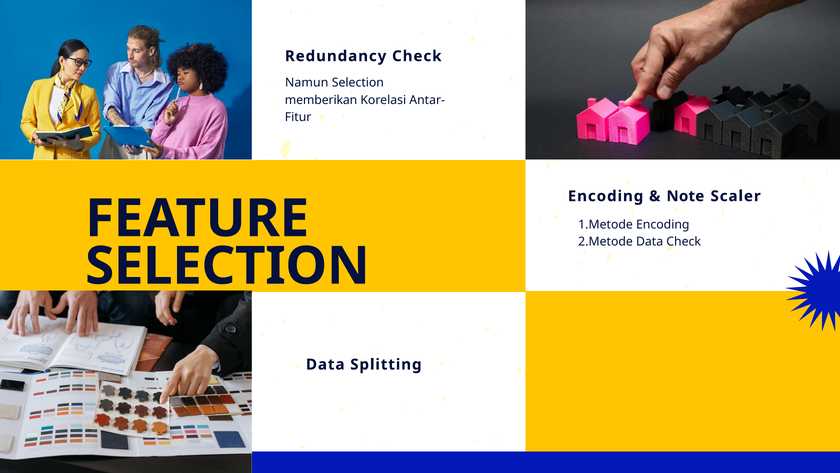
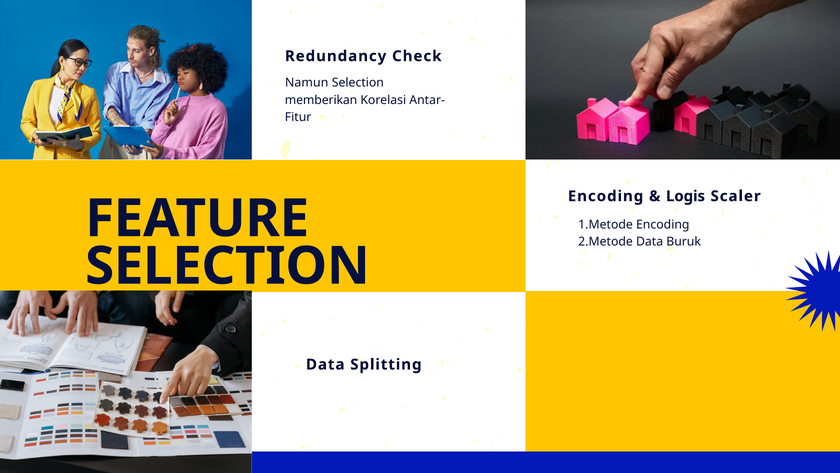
Note: Note -> Logis
Data Check: Check -> Buruk
